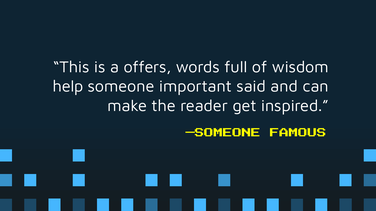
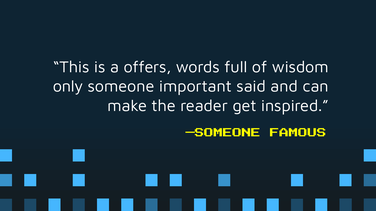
help: help -> only
